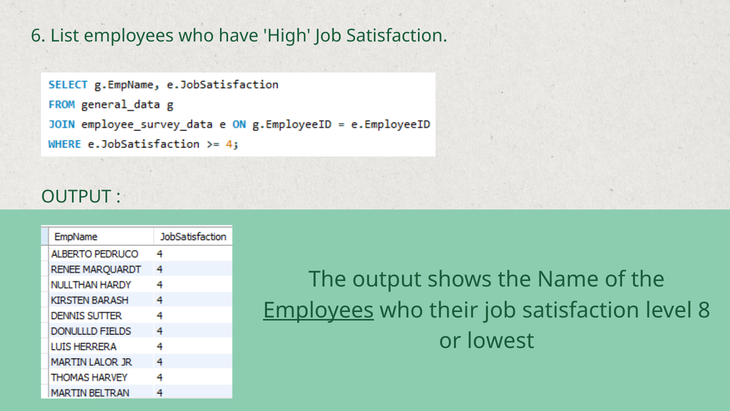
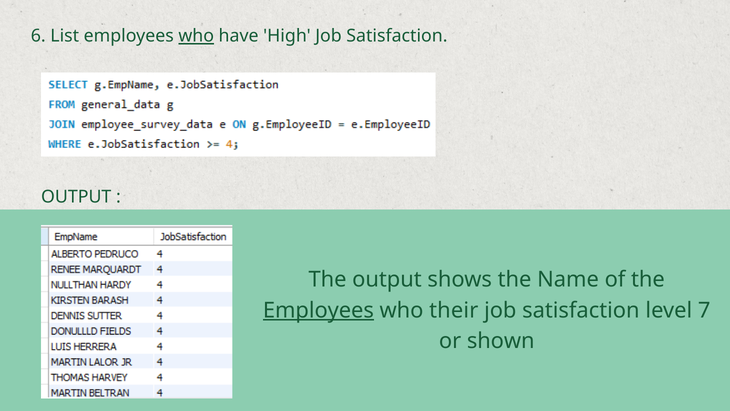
who at (196, 36) underline: none -> present
8: 8 -> 7
lowest: lowest -> shown
